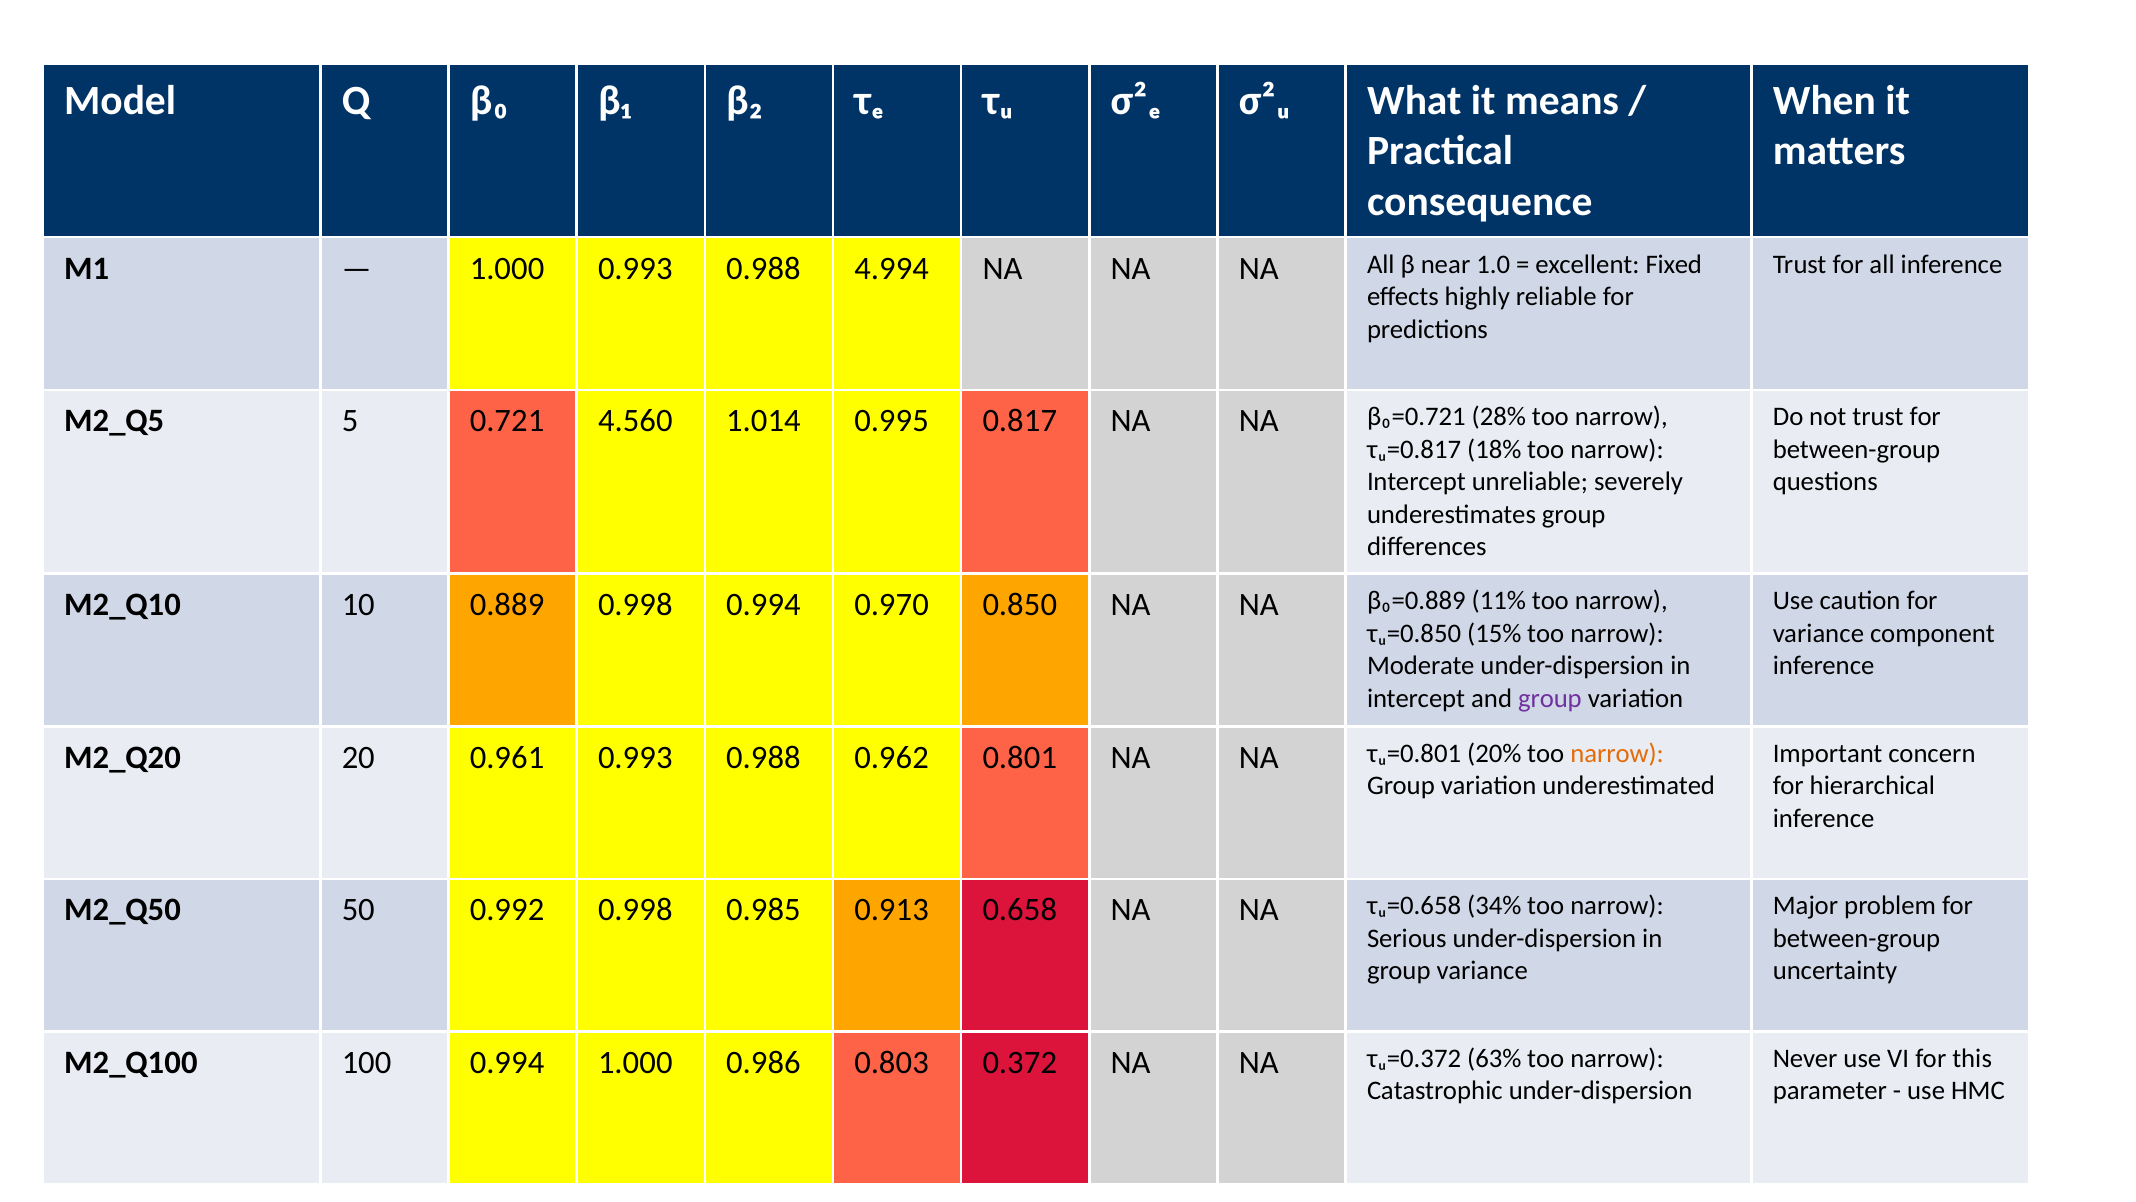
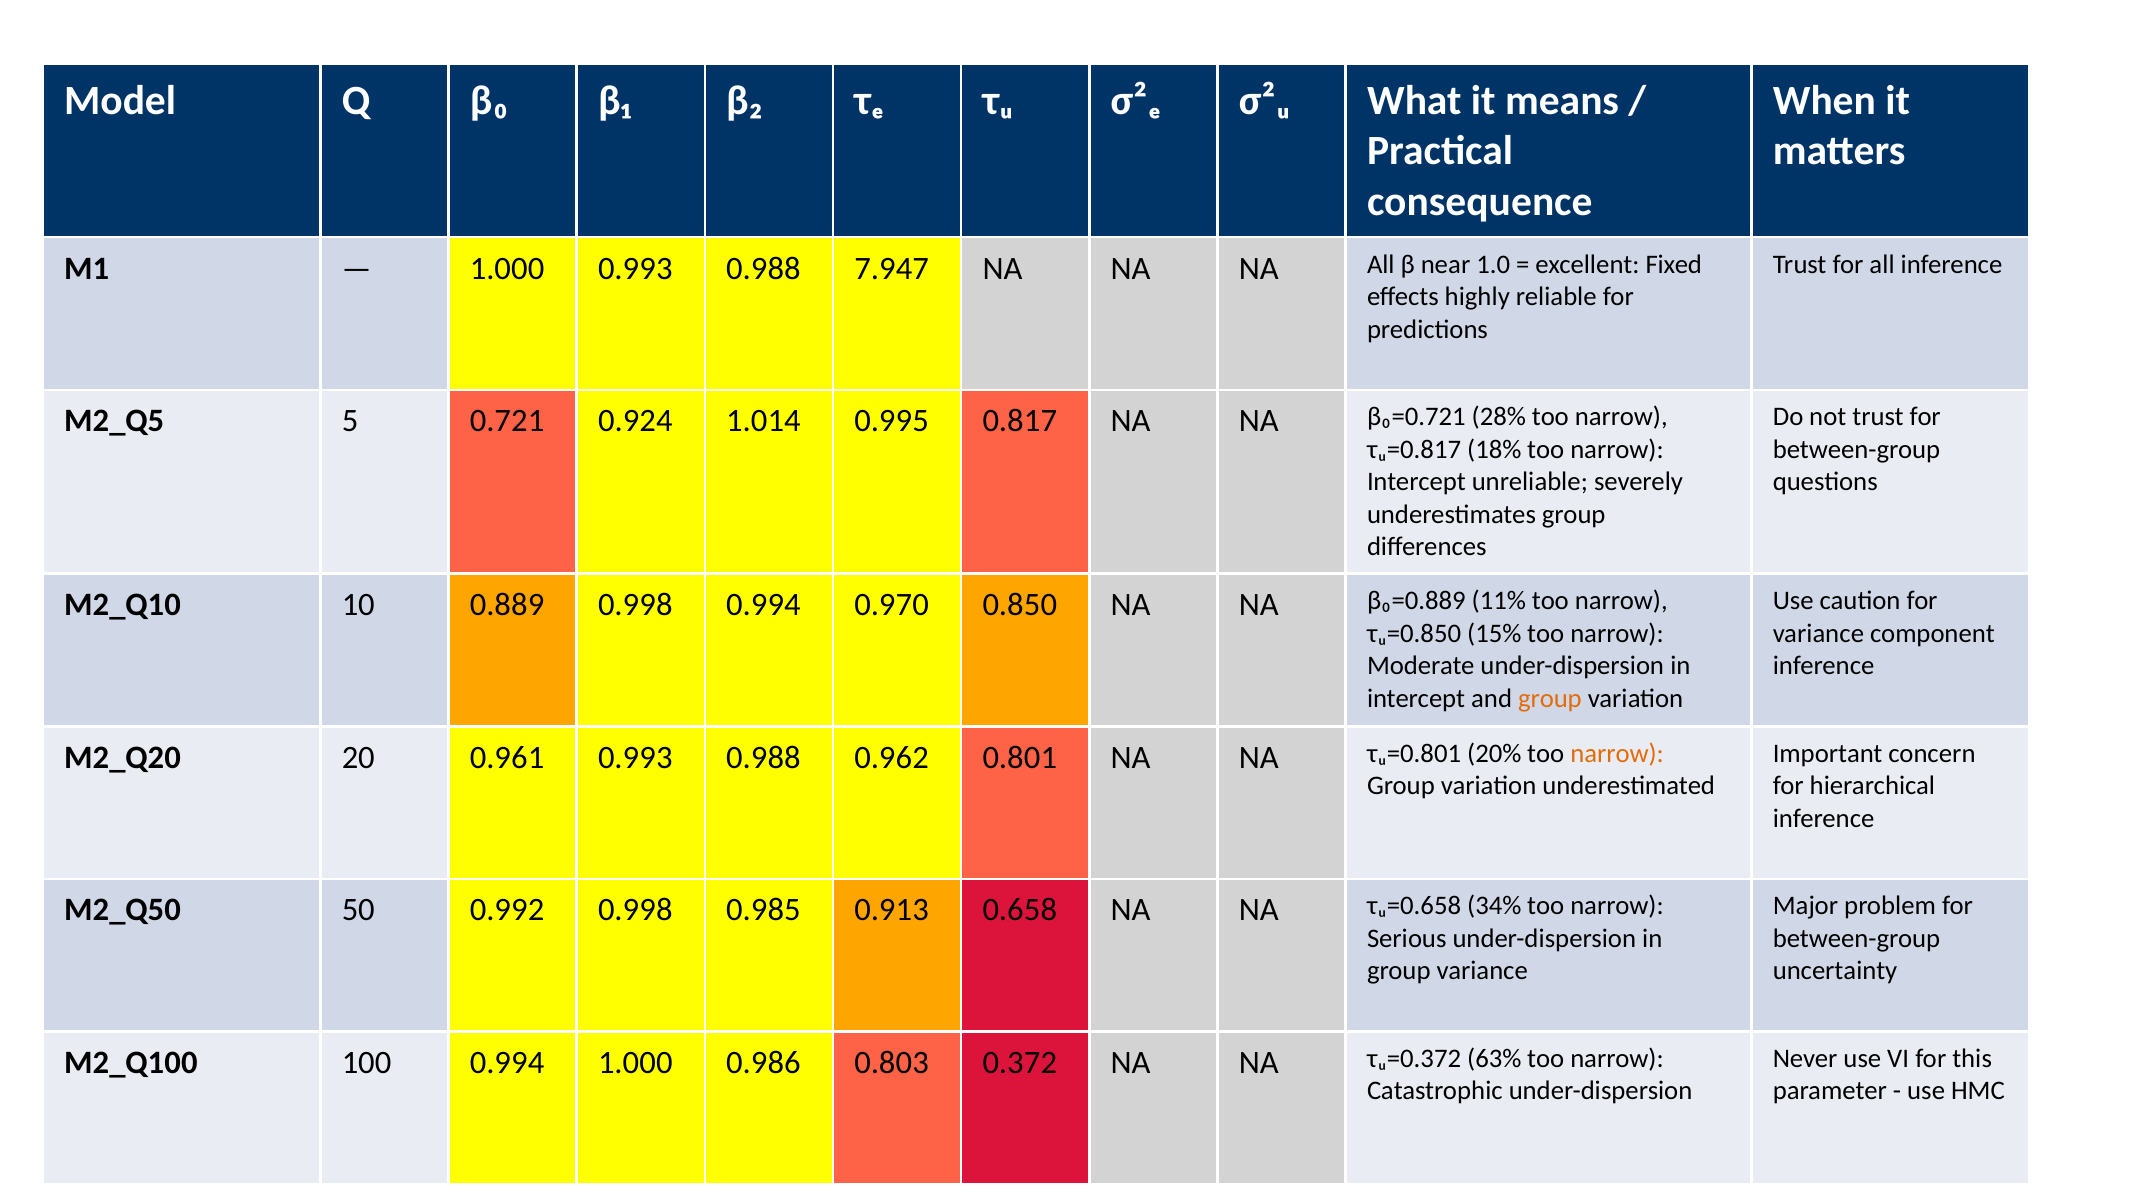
4.994: 4.994 -> 7.947
4.560: 4.560 -> 0.924
group at (1550, 698) colour: purple -> orange
